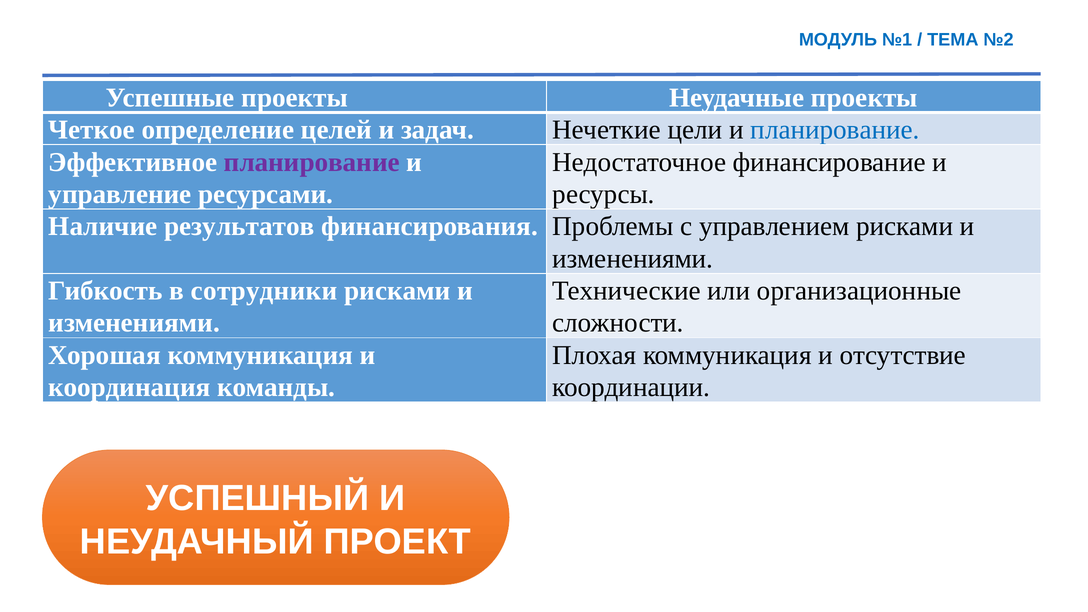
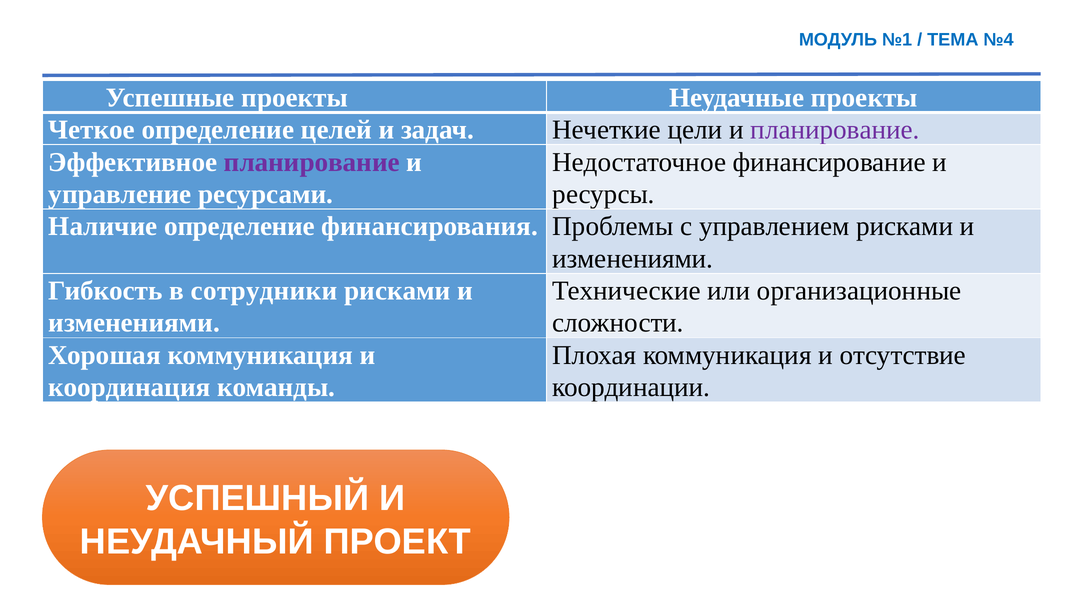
№2: №2 -> №4
планирование at (835, 130) colour: blue -> purple
Наличие результатов: результатов -> определение
